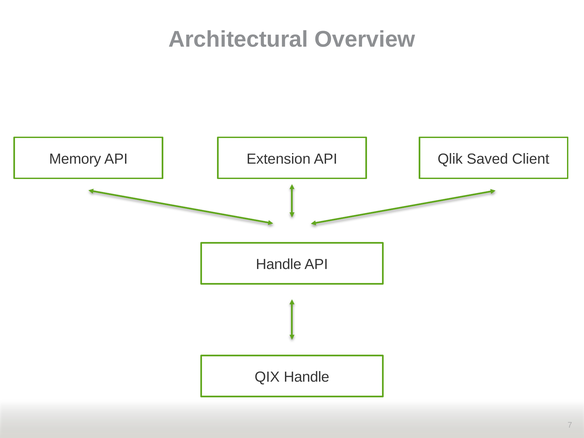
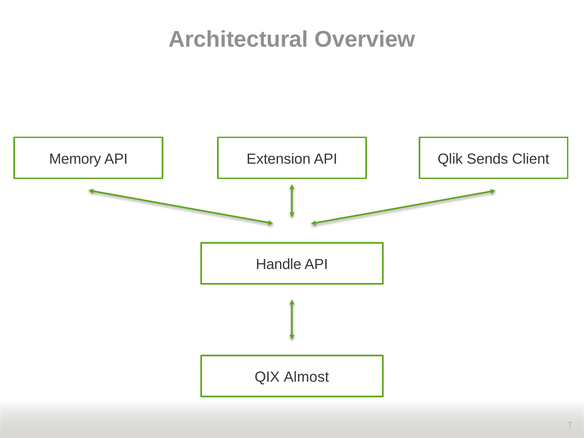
Saved: Saved -> Sends
QIX Handle: Handle -> Almost
